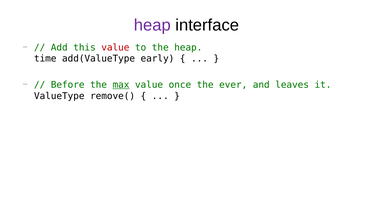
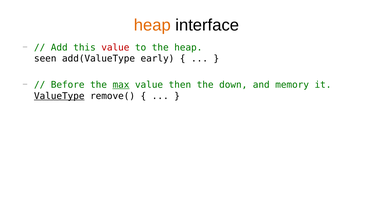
heap at (152, 25) colour: purple -> orange
time: time -> seen
once: once -> then
ever: ever -> down
leaves: leaves -> memory
ValueType underline: none -> present
